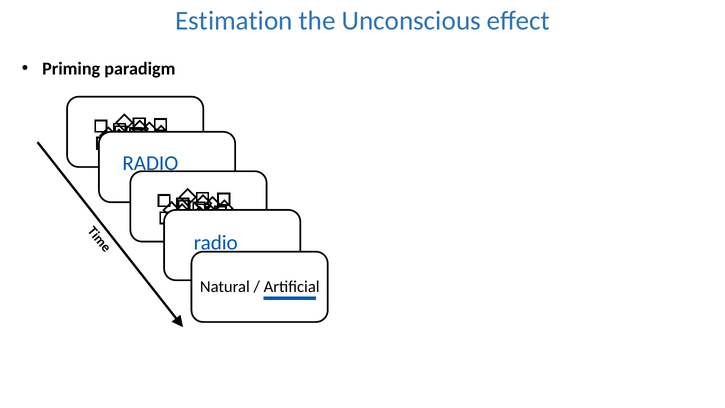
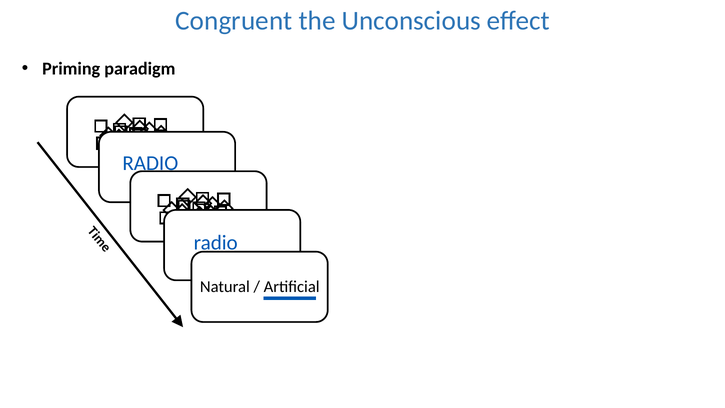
Estimation: Estimation -> Congruent
